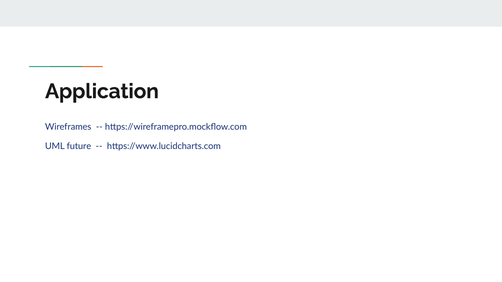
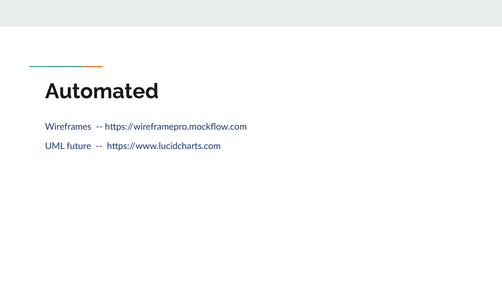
Application: Application -> Automated
